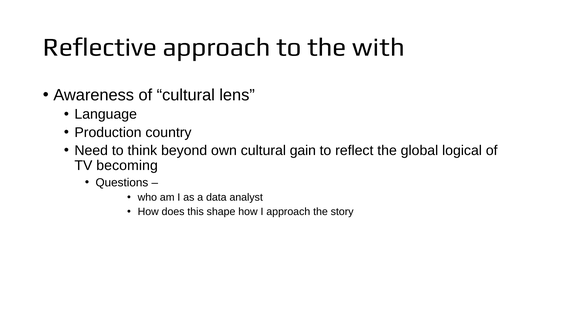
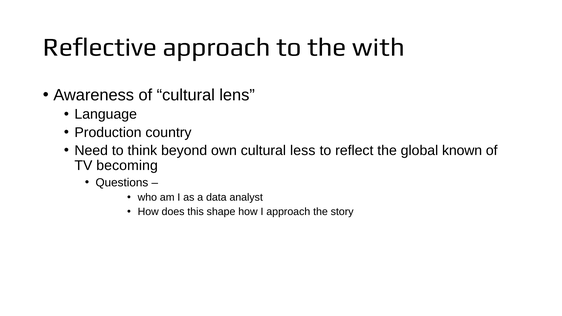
gain: gain -> less
logical: logical -> known
